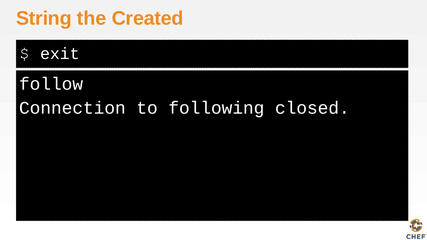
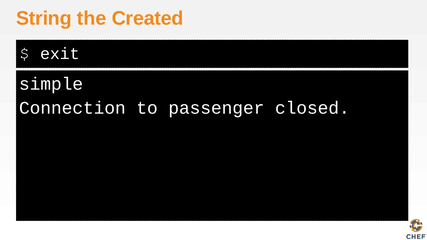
follow: follow -> simple
following: following -> passenger
